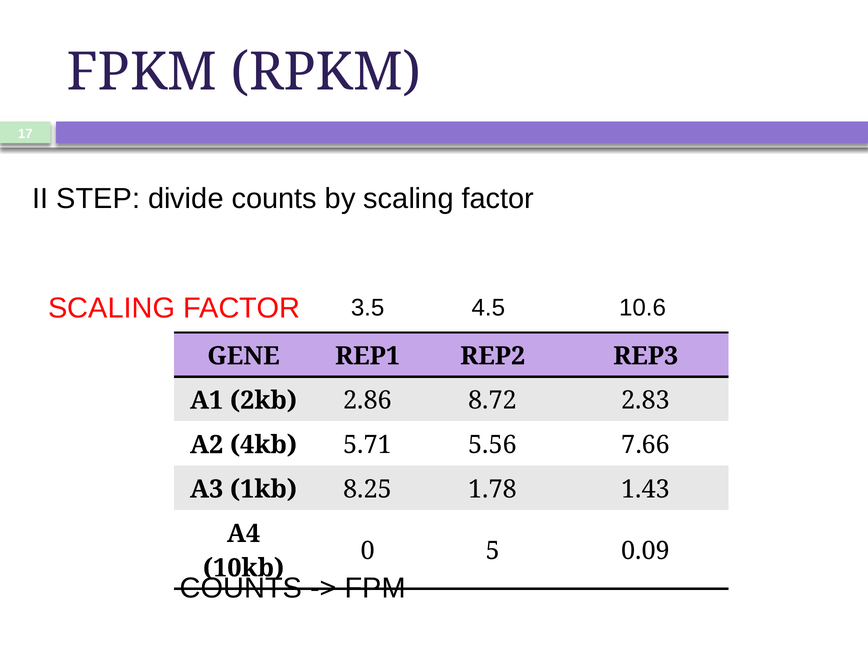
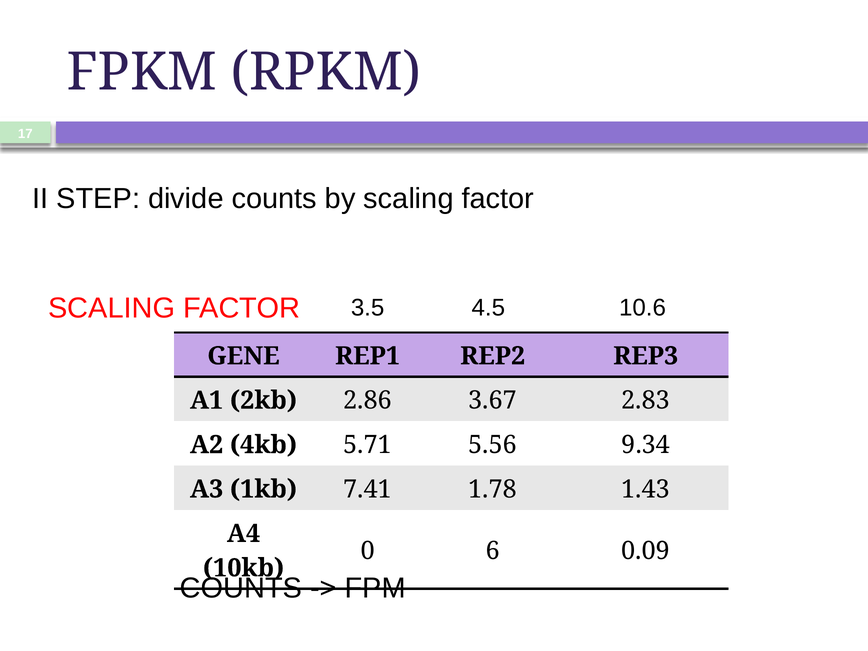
8.72: 8.72 -> 3.67
7.66: 7.66 -> 9.34
8.25: 8.25 -> 7.41
5: 5 -> 6
